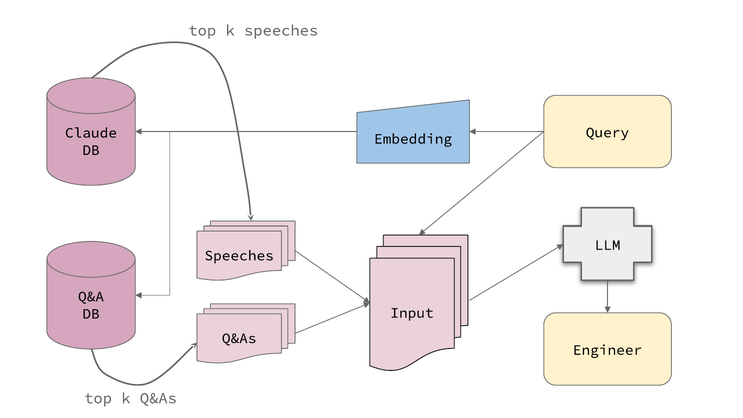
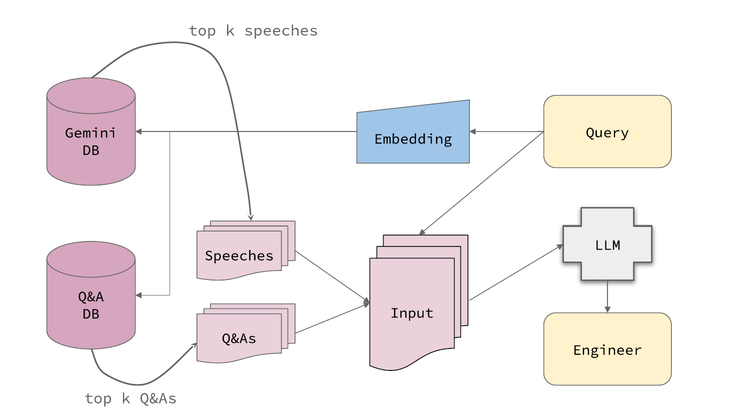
Claude: Claude -> Gemini
